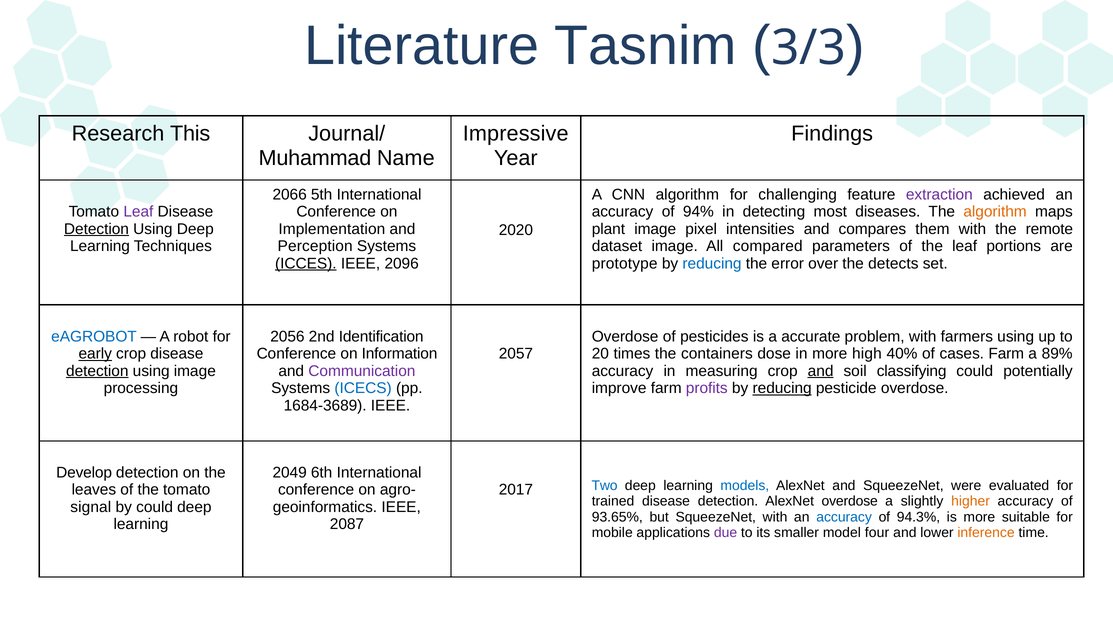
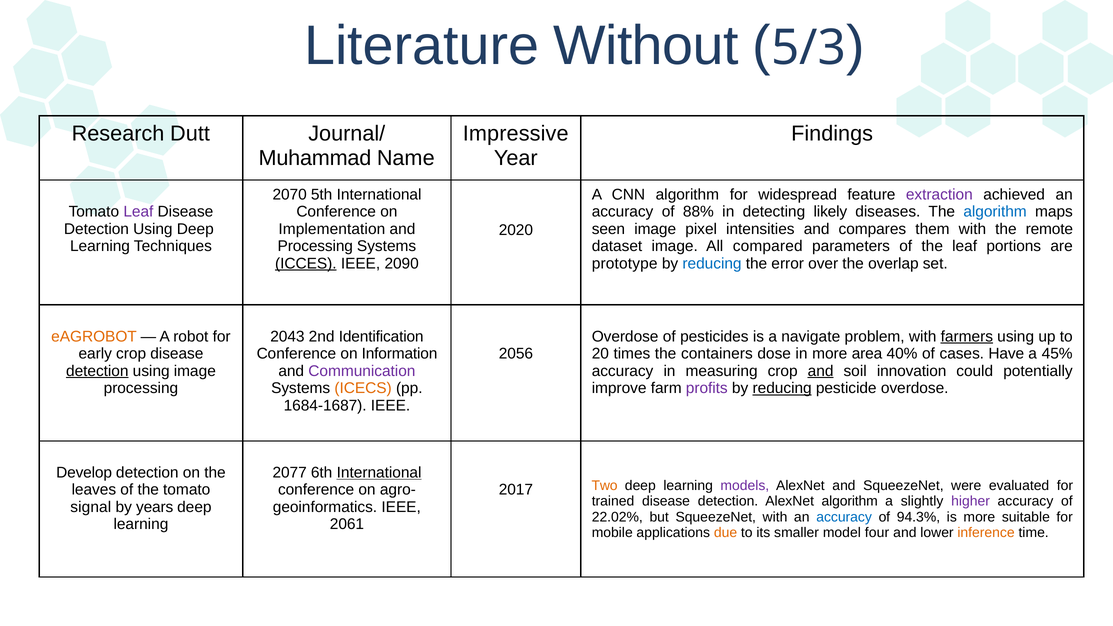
Tasnim: Tasnim -> Without
3/3: 3/3 -> 5/3
This: This -> Dutt
2066: 2066 -> 2070
challenging: challenging -> widespread
94%: 94% -> 88%
most: most -> likely
algorithm at (995, 212) colour: orange -> blue
Detection at (96, 229) underline: present -> none
plant: plant -> seen
Perception at (315, 246): Perception -> Processing
2096: 2096 -> 2090
detects: detects -> overlap
eAGROBOT colour: blue -> orange
2056: 2056 -> 2043
accurate: accurate -> navigate
farmers underline: none -> present
early underline: present -> none
2057: 2057 -> 2056
high: high -> area
cases Farm: Farm -> Have
89%: 89% -> 45%
classifying: classifying -> innovation
ICECS colour: blue -> orange
1684-3689: 1684-3689 -> 1684-1687
2049: 2049 -> 2077
International at (379, 473) underline: none -> present
Two colour: blue -> orange
models colour: blue -> purple
AlexNet overdose: overdose -> algorithm
higher colour: orange -> purple
by could: could -> years
93.65%: 93.65% -> 22.02%
2087: 2087 -> 2061
due colour: purple -> orange
